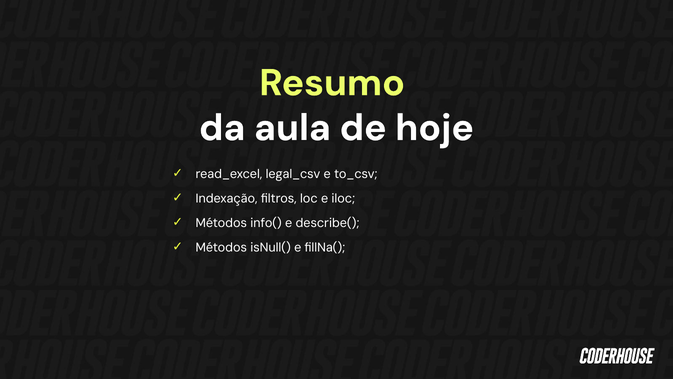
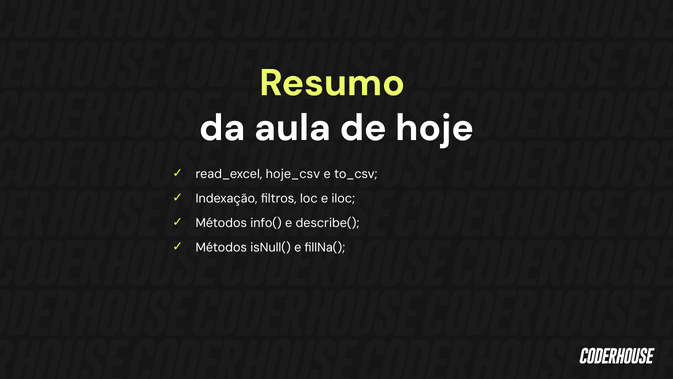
legal_csv: legal_csv -> hoje_csv
